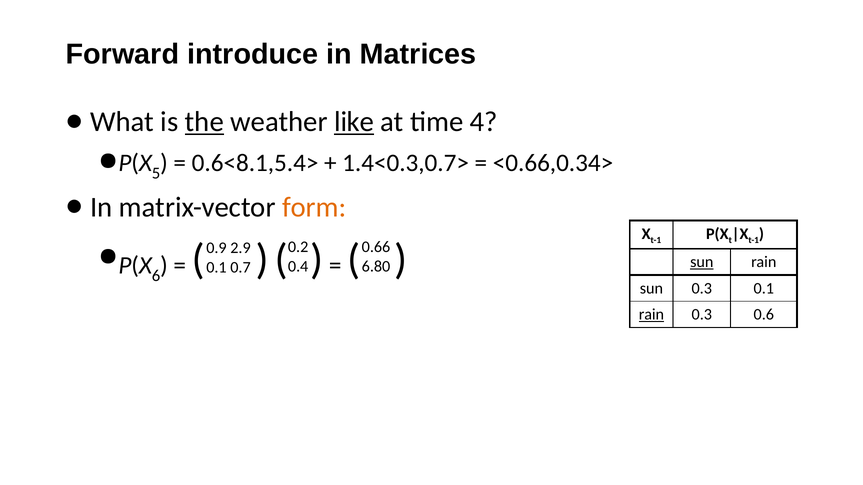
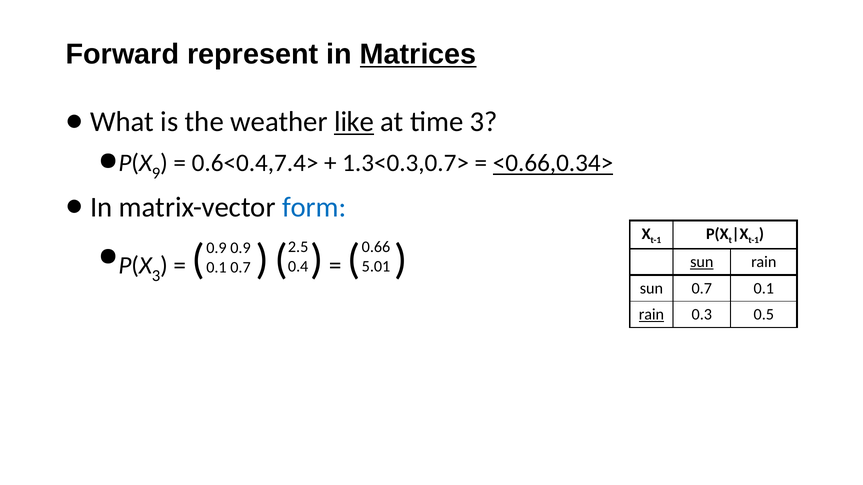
introduce: introduce -> represent
Matrices underline: none -> present
the underline: present -> none
time 4: 4 -> 3
5: 5 -> 9
0.6<8.1,5.4>: 0.6<8.1,5.4> -> 0.6<0.4,7.4>
1.4<0.3,0.7>: 1.4<0.3,0.7> -> 1.3<0.3,0.7>
<0.66,0.34> underline: none -> present
form colour: orange -> blue
0.2: 0.2 -> 2.5
0.9 2.9: 2.9 -> 0.9
6 at (156, 276): 6 -> 3
6.80: 6.80 -> 5.01
sun 0.3: 0.3 -> 0.7
0.6: 0.6 -> 0.5
